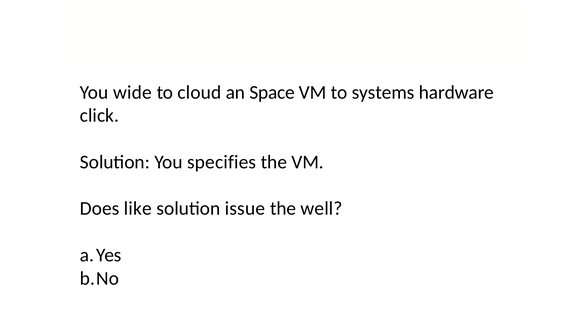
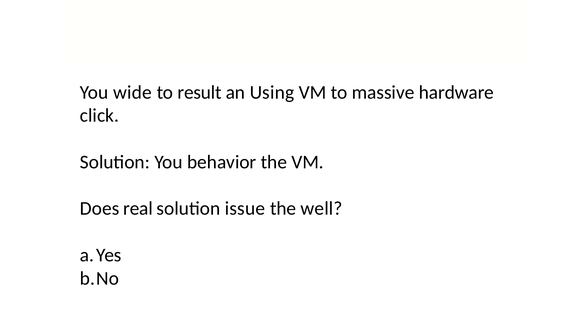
cloud: cloud -> result
Space: Space -> Using
systems: systems -> massive
specifies: specifies -> behavior
like: like -> real
